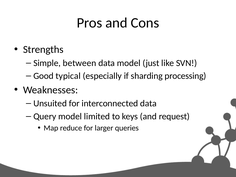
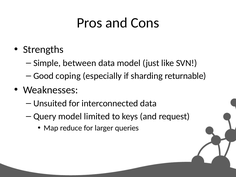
typical: typical -> coping
processing: processing -> returnable
